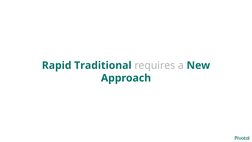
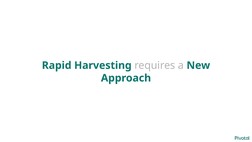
Traditional: Traditional -> Harvesting
